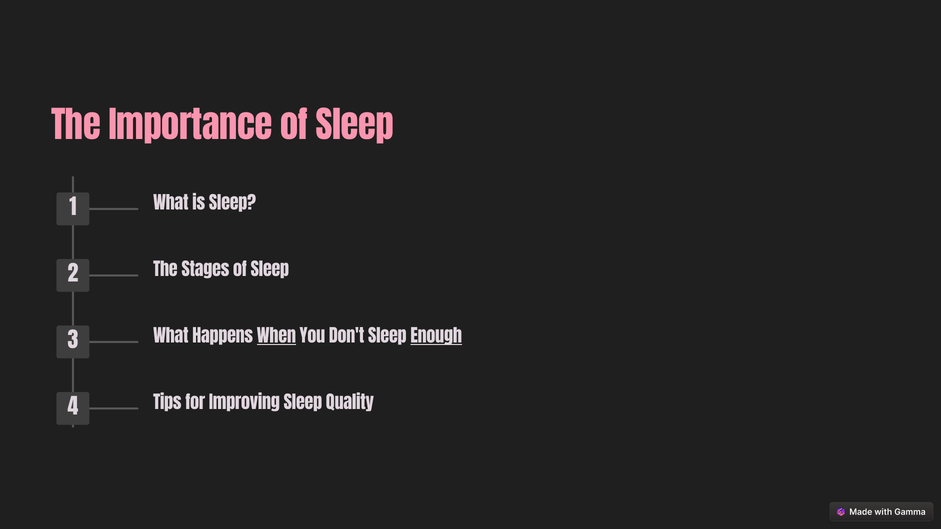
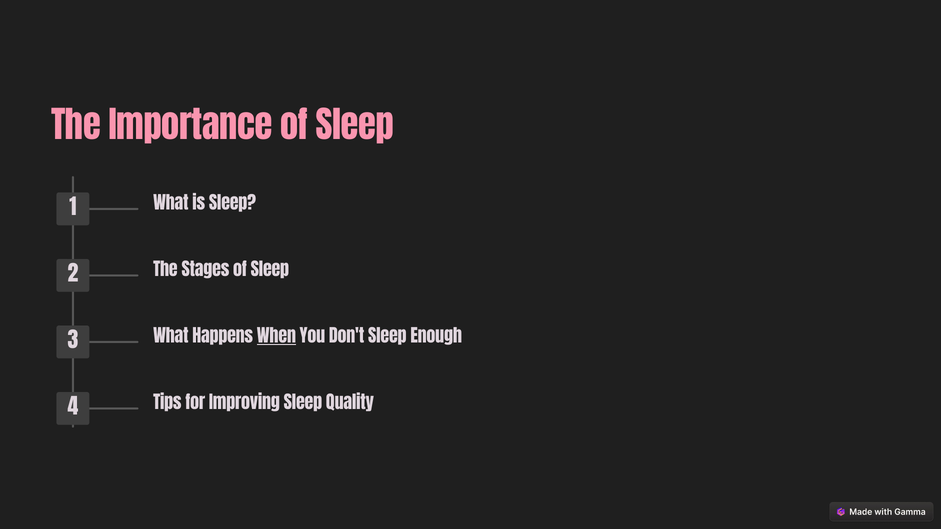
Enough underline: present -> none
